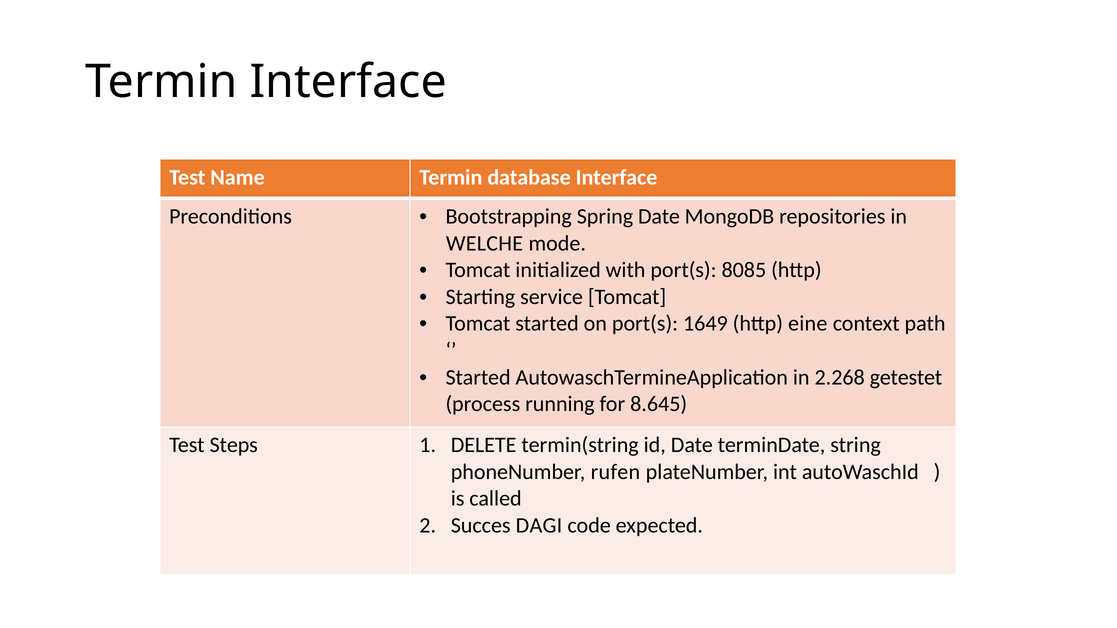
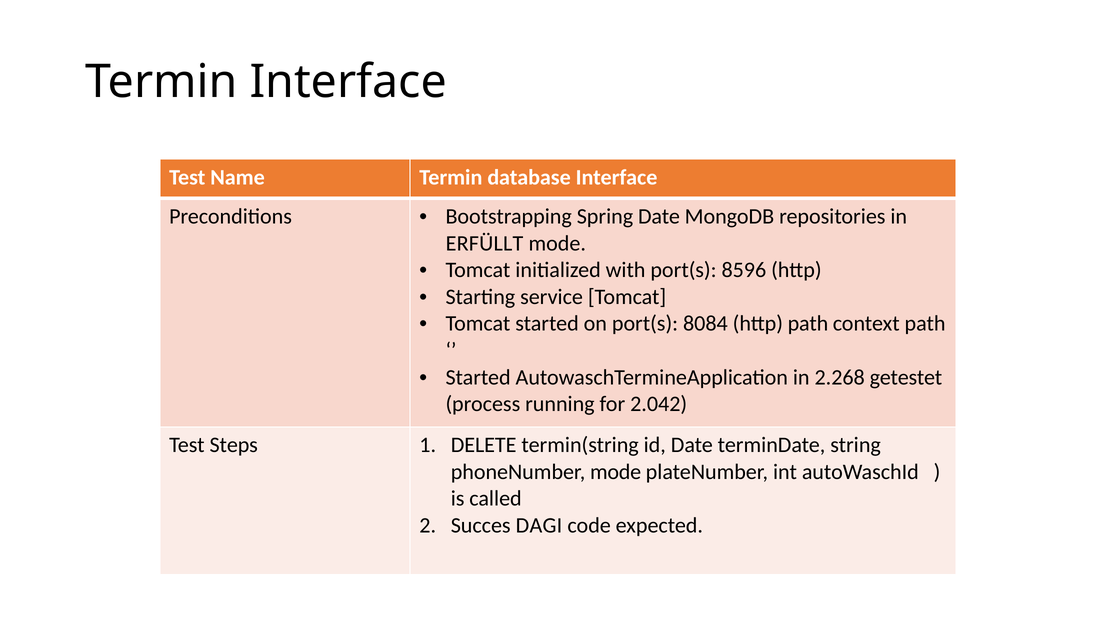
WELCHE: WELCHE -> ERFÜLLT
8085: 8085 -> 8596
1649: 1649 -> 8084
http eine: eine -> path
8.645: 8.645 -> 2.042
phoneNumber rufen: rufen -> mode
